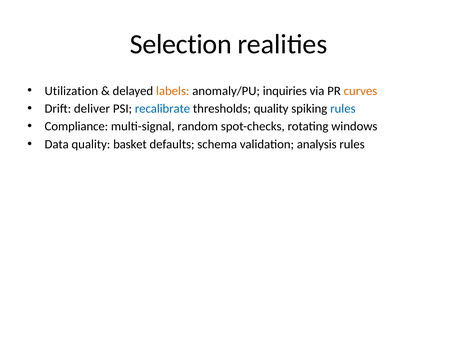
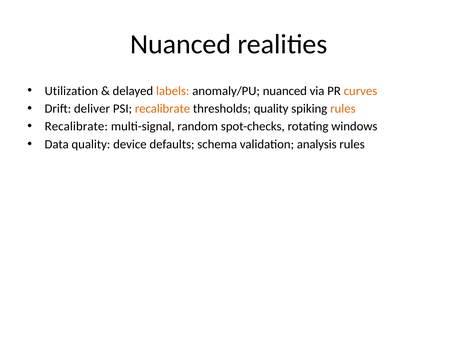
Selection at (181, 44): Selection -> Nuanced
anomaly/PU inquiries: inquiries -> nuanced
recalibrate at (162, 109) colour: blue -> orange
rules at (343, 109) colour: blue -> orange
Compliance at (76, 127): Compliance -> Recalibrate
basket: basket -> device
